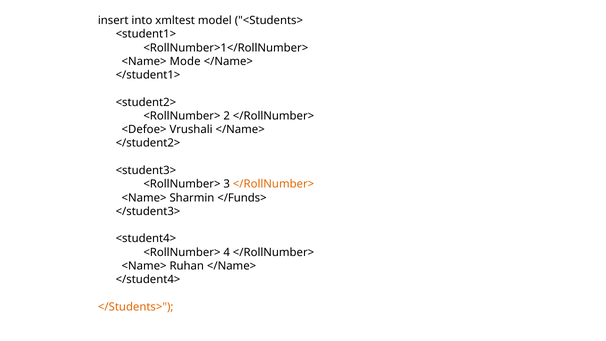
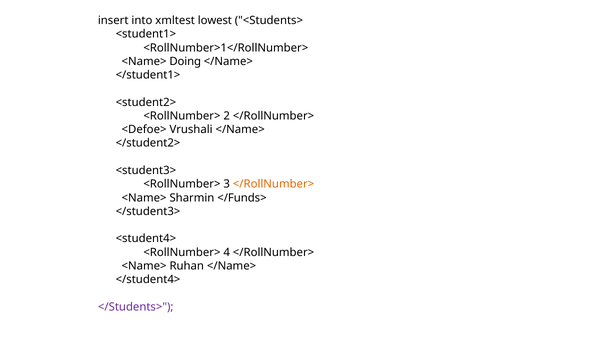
model: model -> lowest
Mode: Mode -> Doing
</Students> colour: orange -> purple
